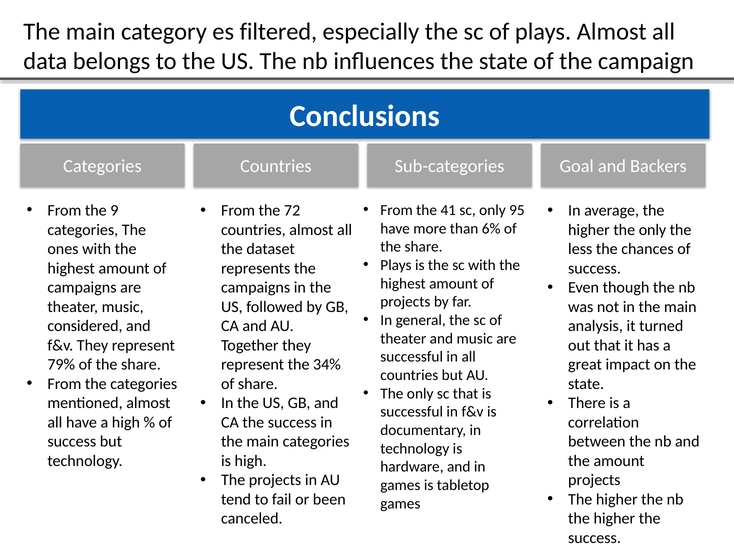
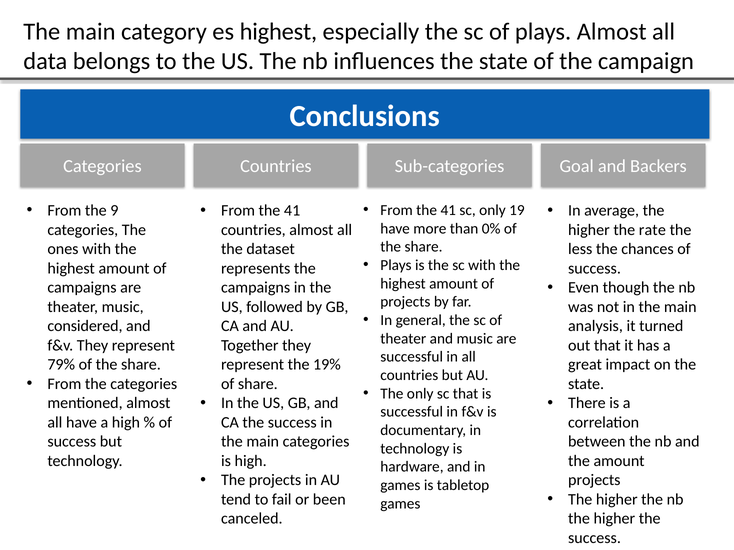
es filtered: filtered -> highest
95: 95 -> 19
72 at (292, 211): 72 -> 41
6%: 6% -> 0%
higher the only: only -> rate
34%: 34% -> 19%
